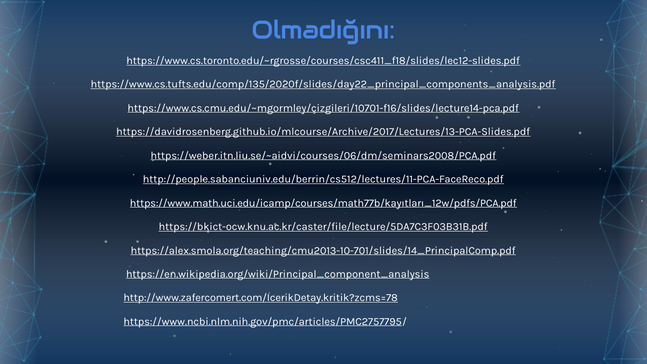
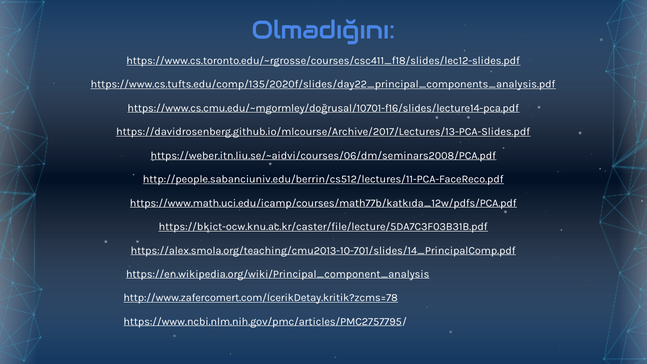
https://www.cs.cmu.edu/~mgormley/çizgileri/10701-f16/slides/lecture14-pca.pdf: https://www.cs.cmu.edu/~mgormley/çizgileri/10701-f16/slides/lecture14-pca.pdf -> https://www.cs.cmu.edu/~mgormley/doğrusal/10701-f16/slides/lecture14-pca.pdf
https://www.math.uci.edu/icamp/courses/math77b/kayıtları_12w/pdfs/PCA.pdf: https://www.math.uci.edu/icamp/courses/math77b/kayıtları_12w/pdfs/PCA.pdf -> https://www.math.uci.edu/icamp/courses/math77b/katkıda_12w/pdfs/PCA.pdf
